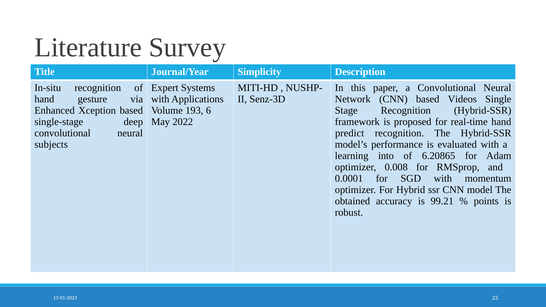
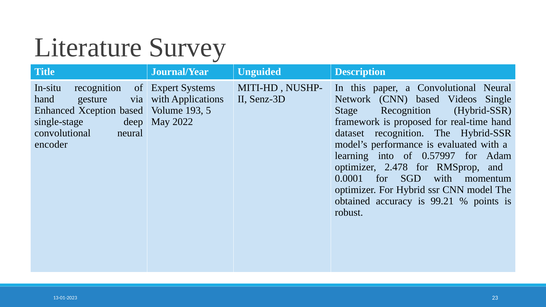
Simplicity: Simplicity -> Unguided
6: 6 -> 5
predict: predict -> dataset
subjects: subjects -> encoder
6.20865: 6.20865 -> 0.57997
0.008: 0.008 -> 2.478
